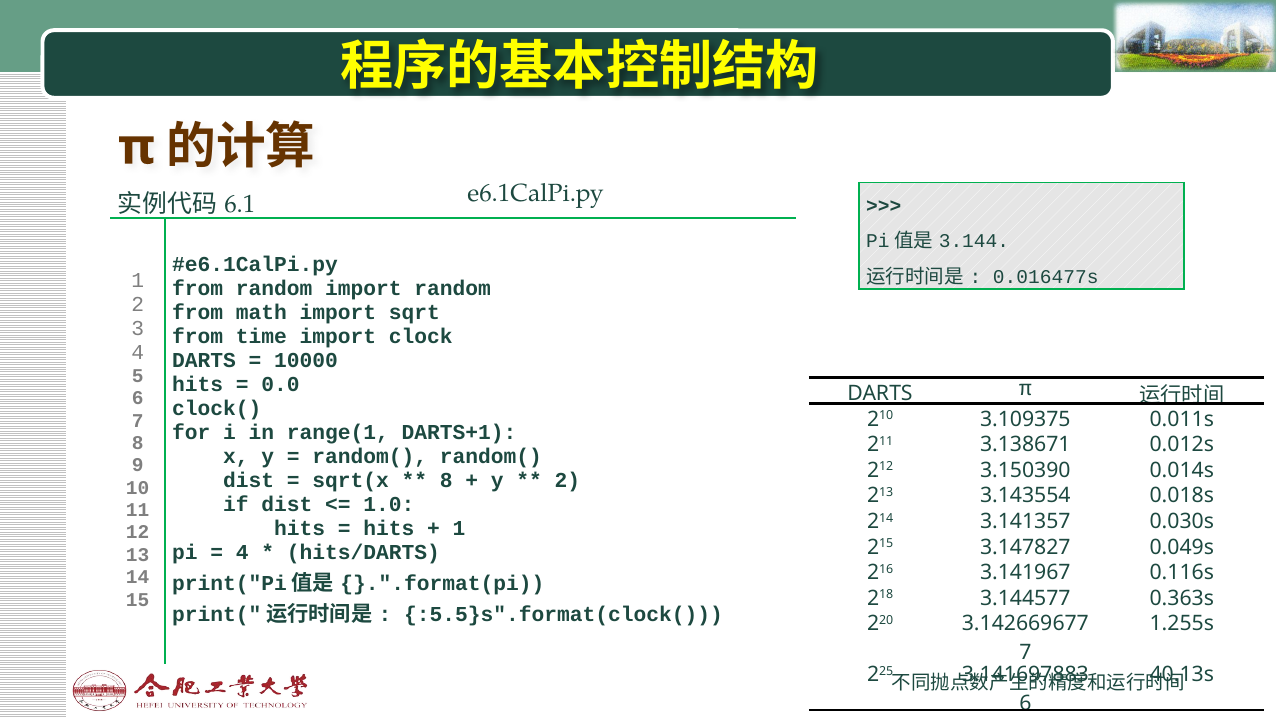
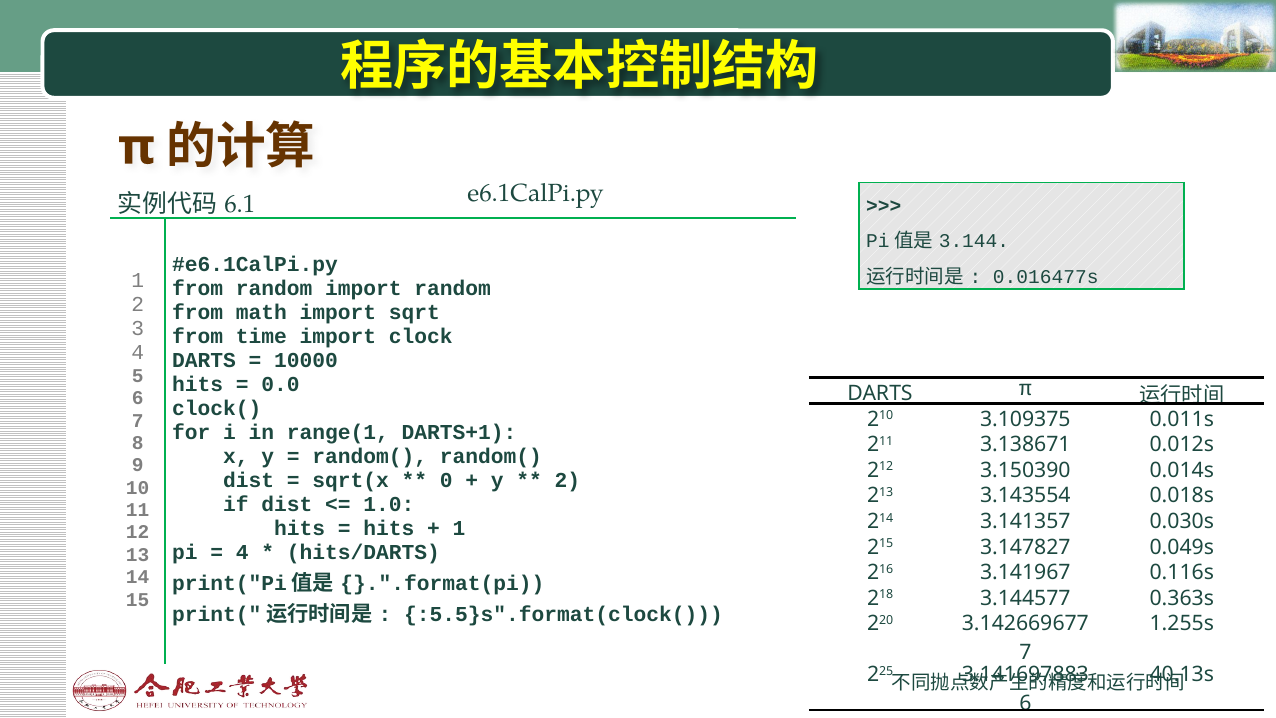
8 at (446, 480): 8 -> 0
